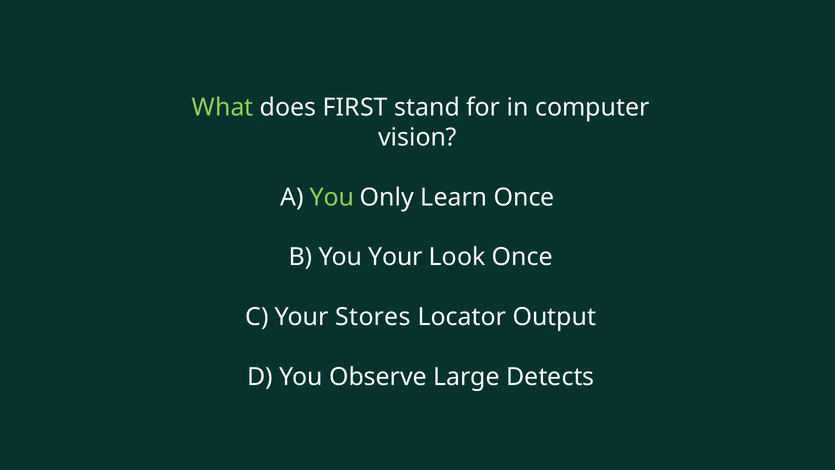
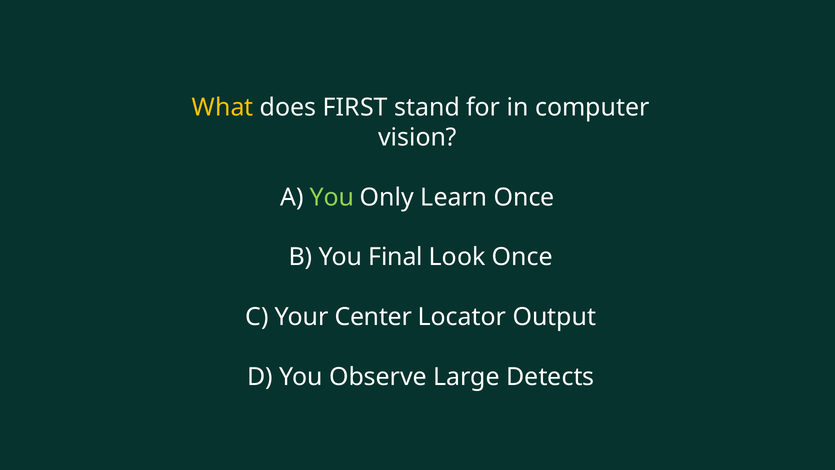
What colour: light green -> yellow
You Your: Your -> Final
Stores: Stores -> Center
